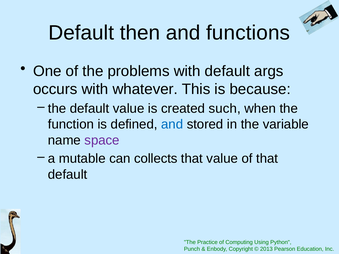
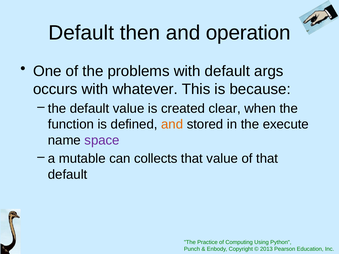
functions: functions -> operation
such: such -> clear
and at (172, 124) colour: blue -> orange
variable: variable -> execute
